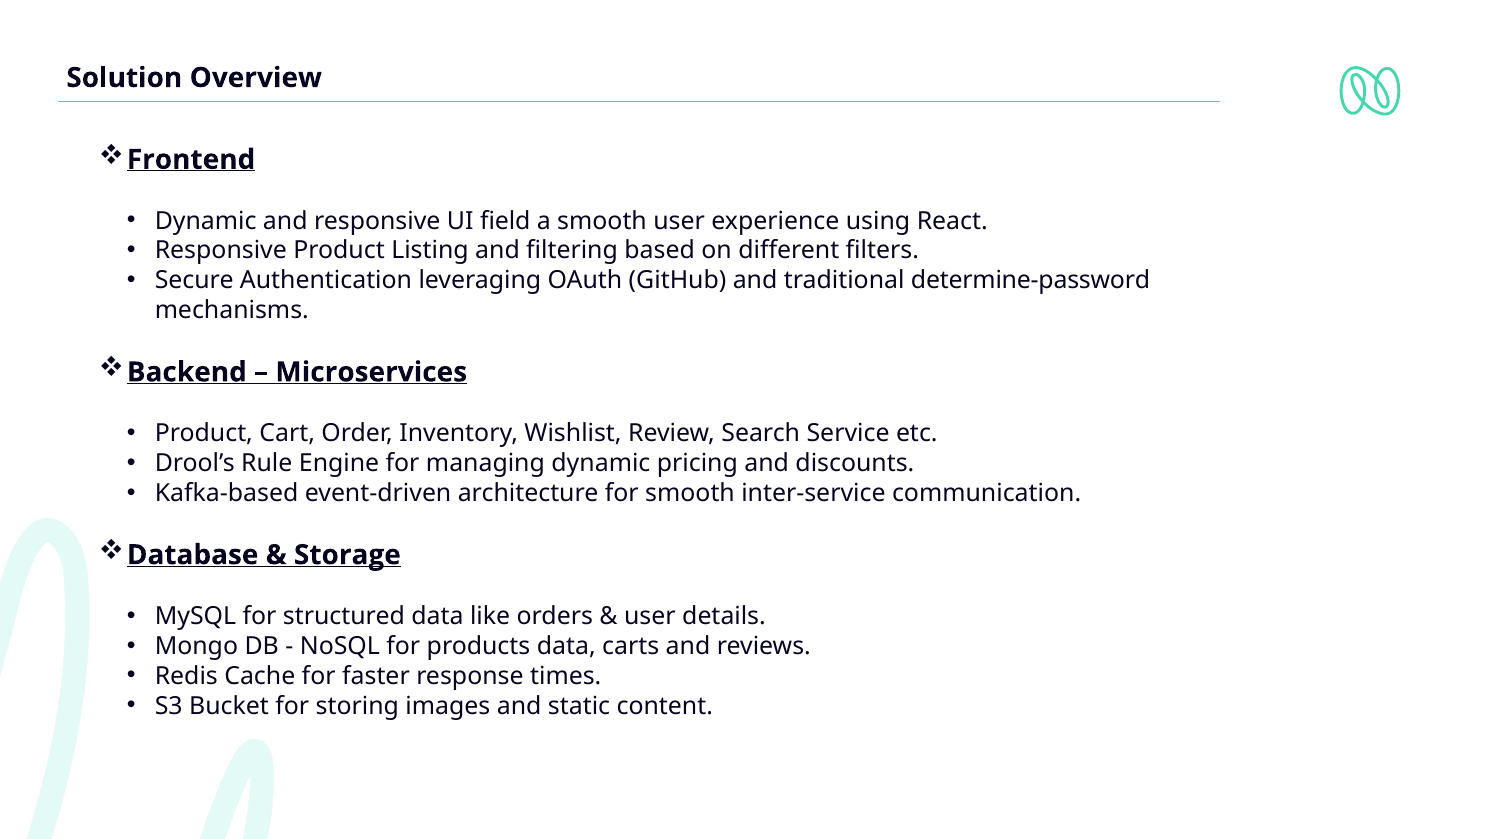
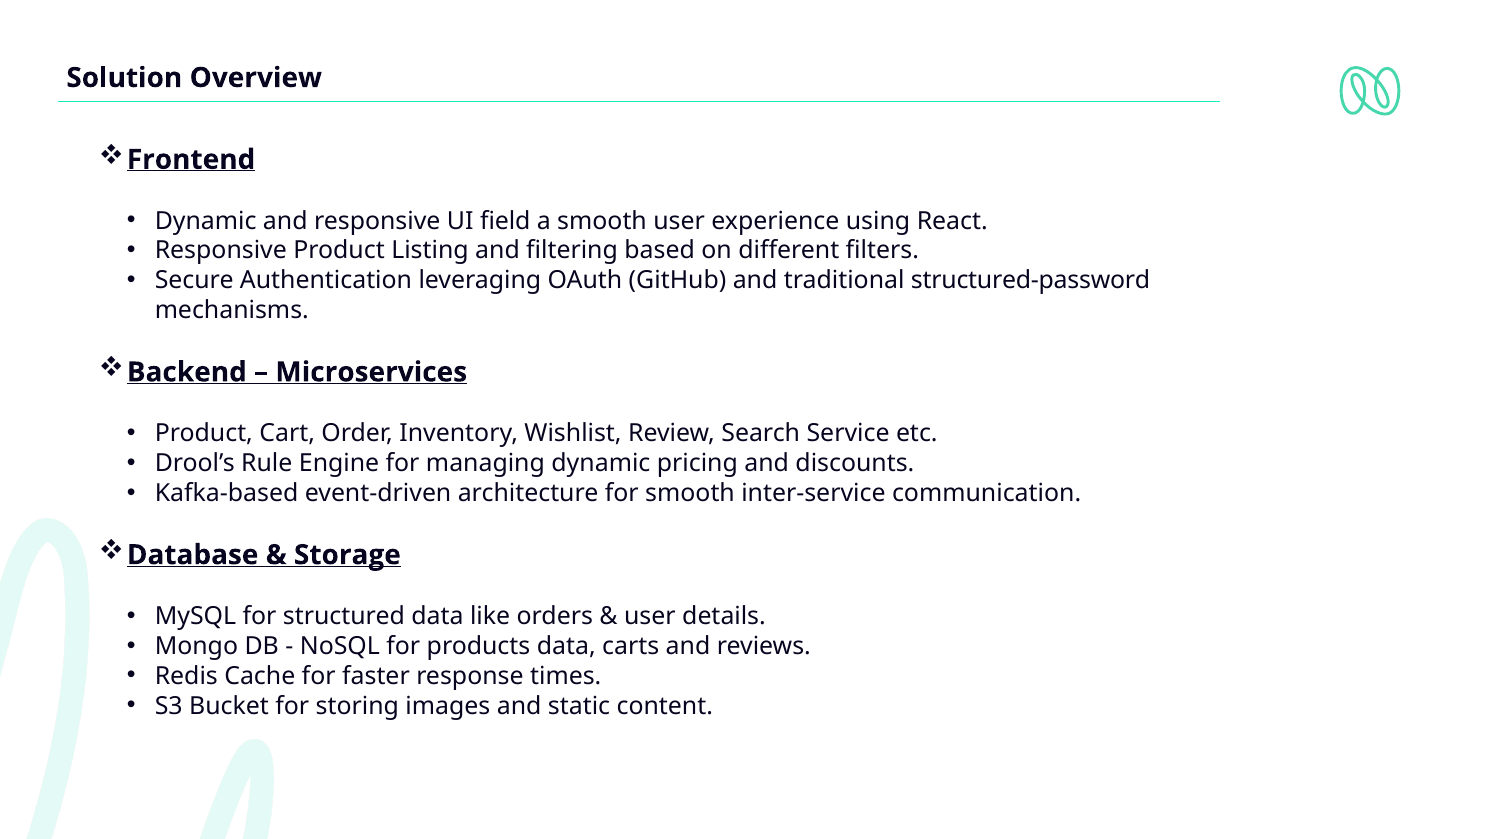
determine-password: determine-password -> structured-password
